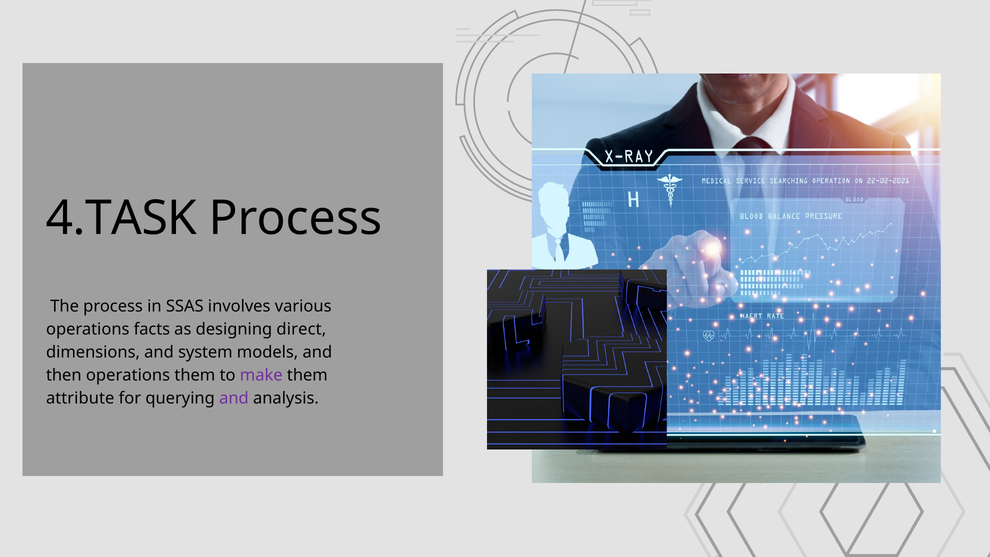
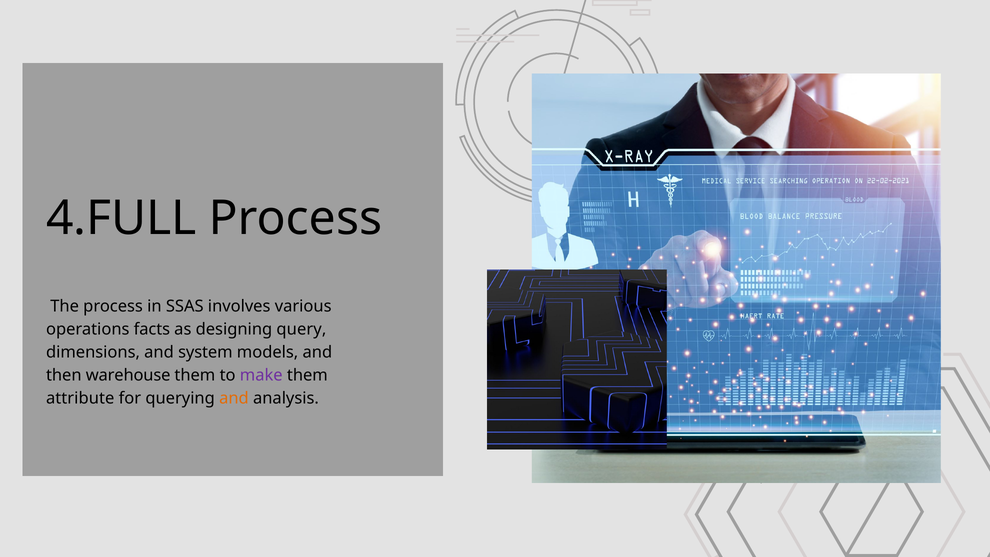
4.TASK: 4.TASK -> 4.FULL
direct: direct -> query
then operations: operations -> warehouse
and at (234, 398) colour: purple -> orange
